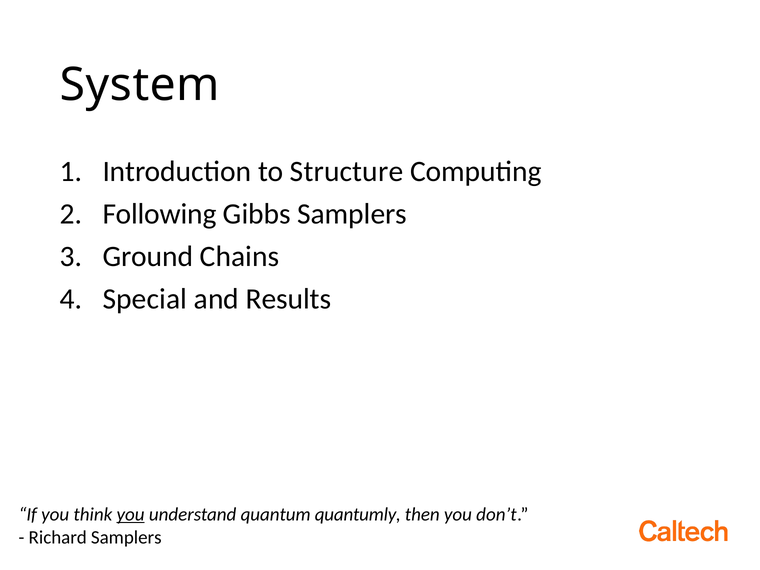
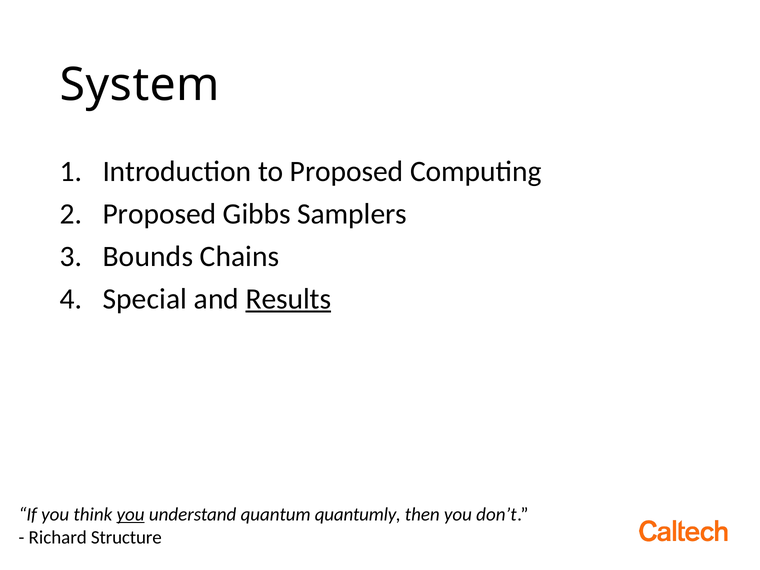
to Structure: Structure -> Proposed
Following at (160, 214): Following -> Proposed
Ground: Ground -> Bounds
Results underline: none -> present
Richard Samplers: Samplers -> Structure
